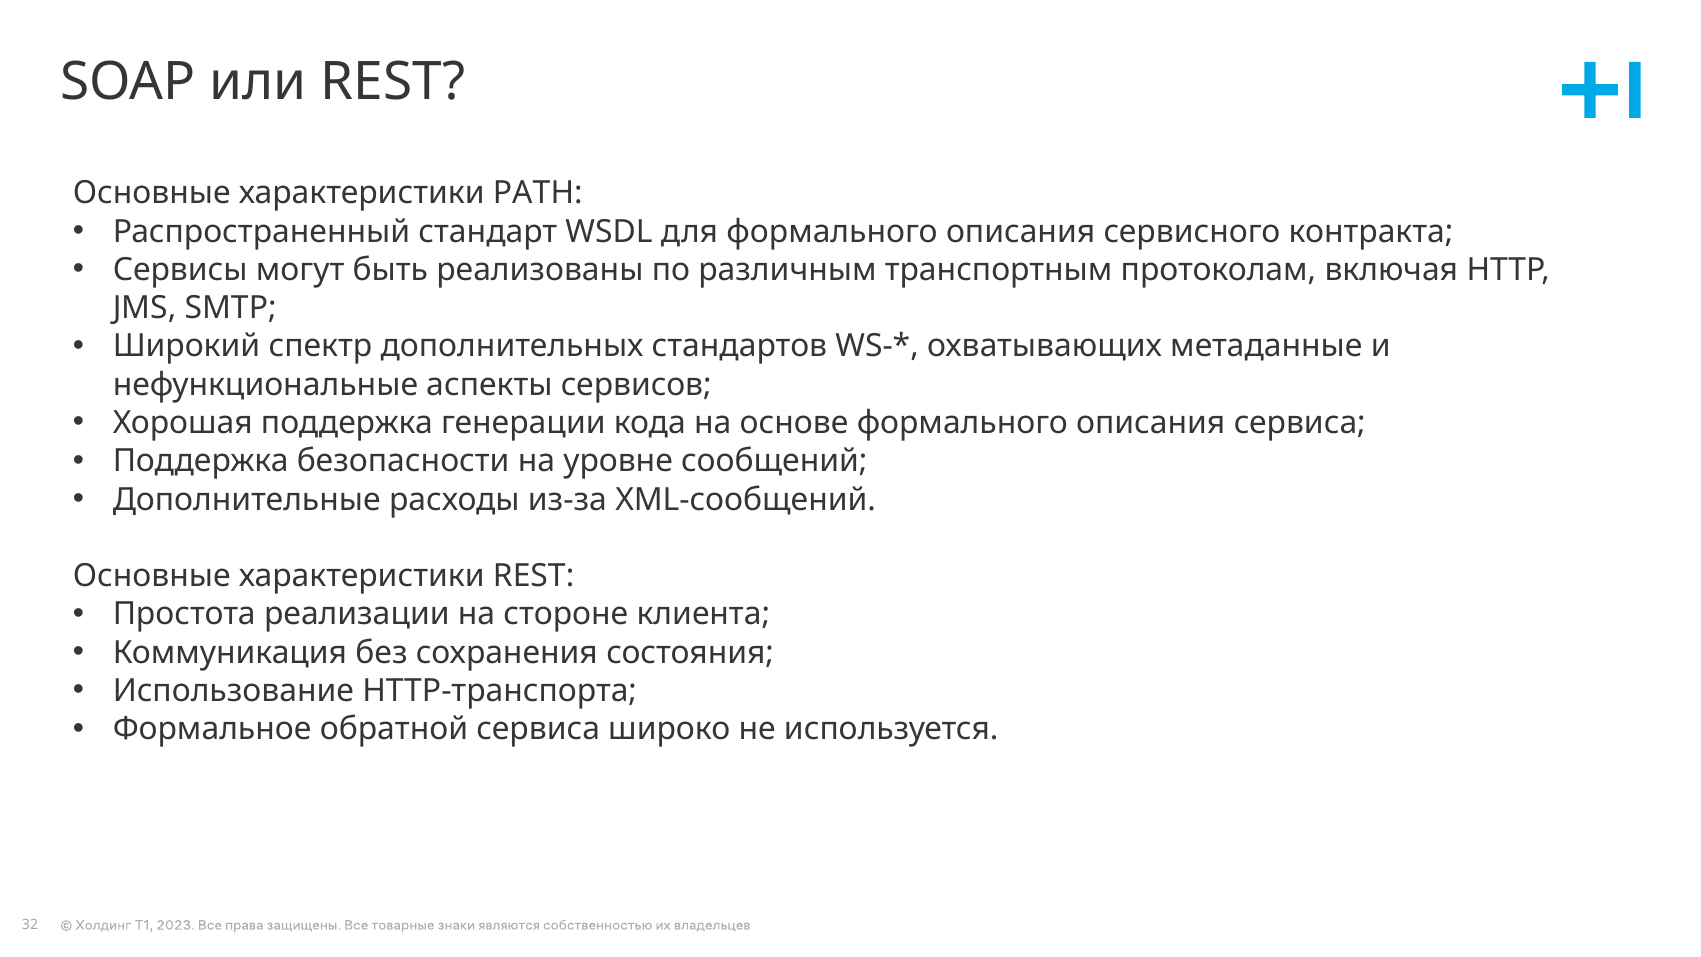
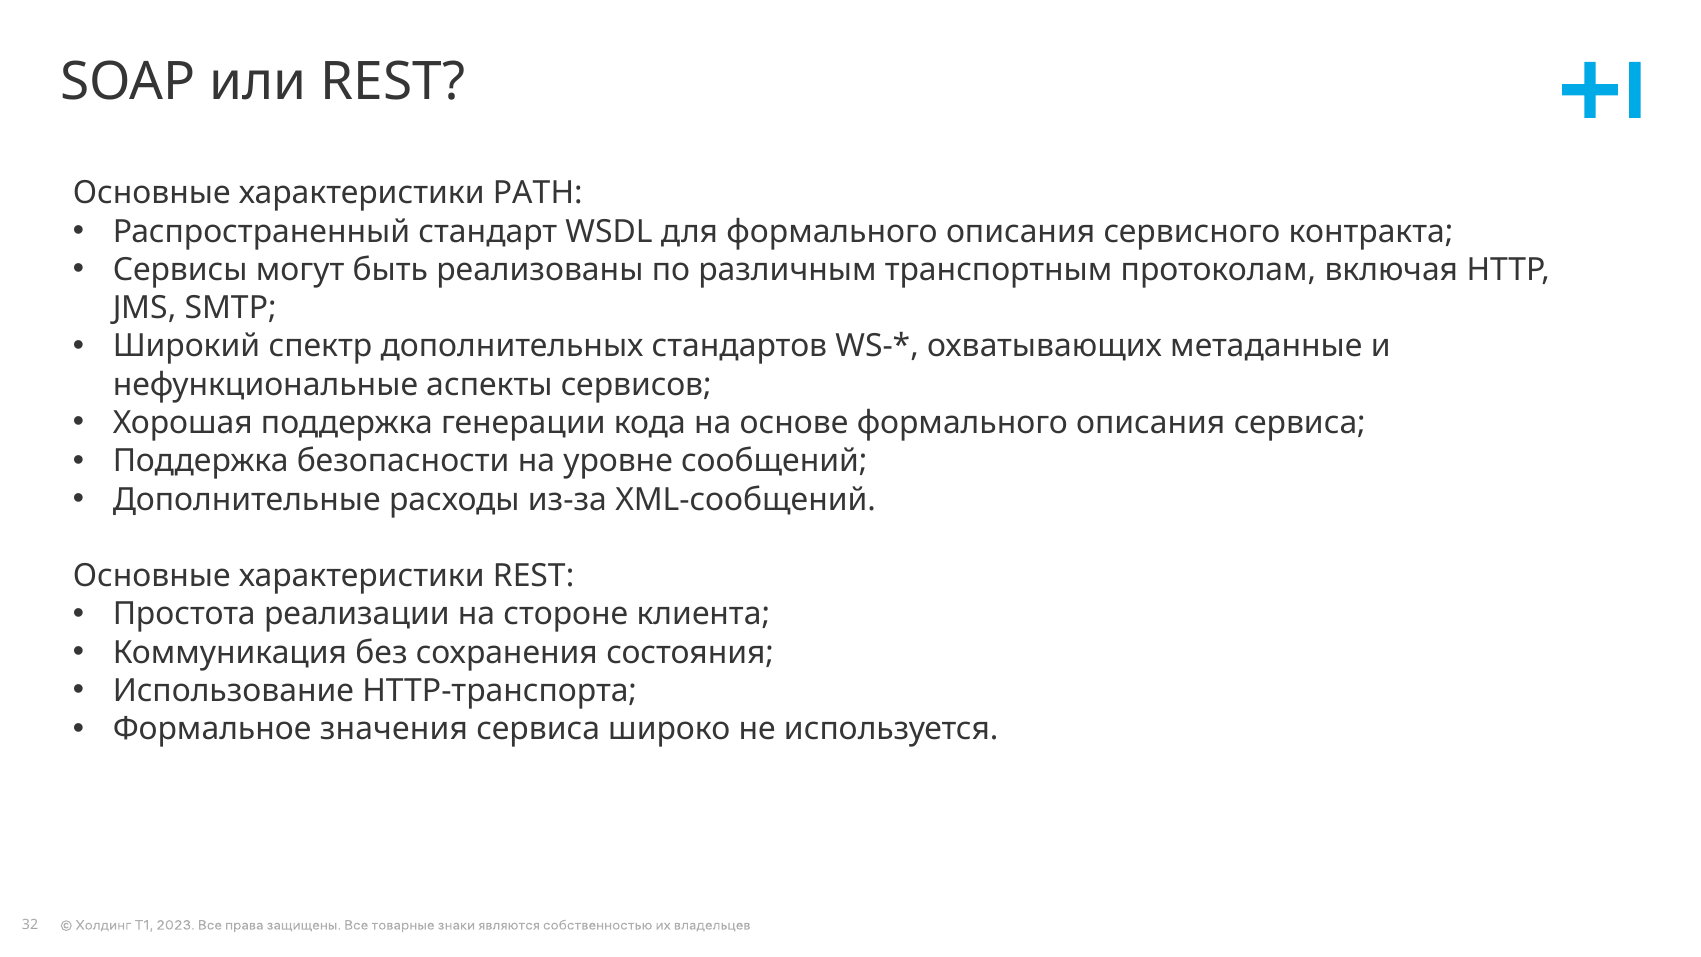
обратной: обратной -> значения
